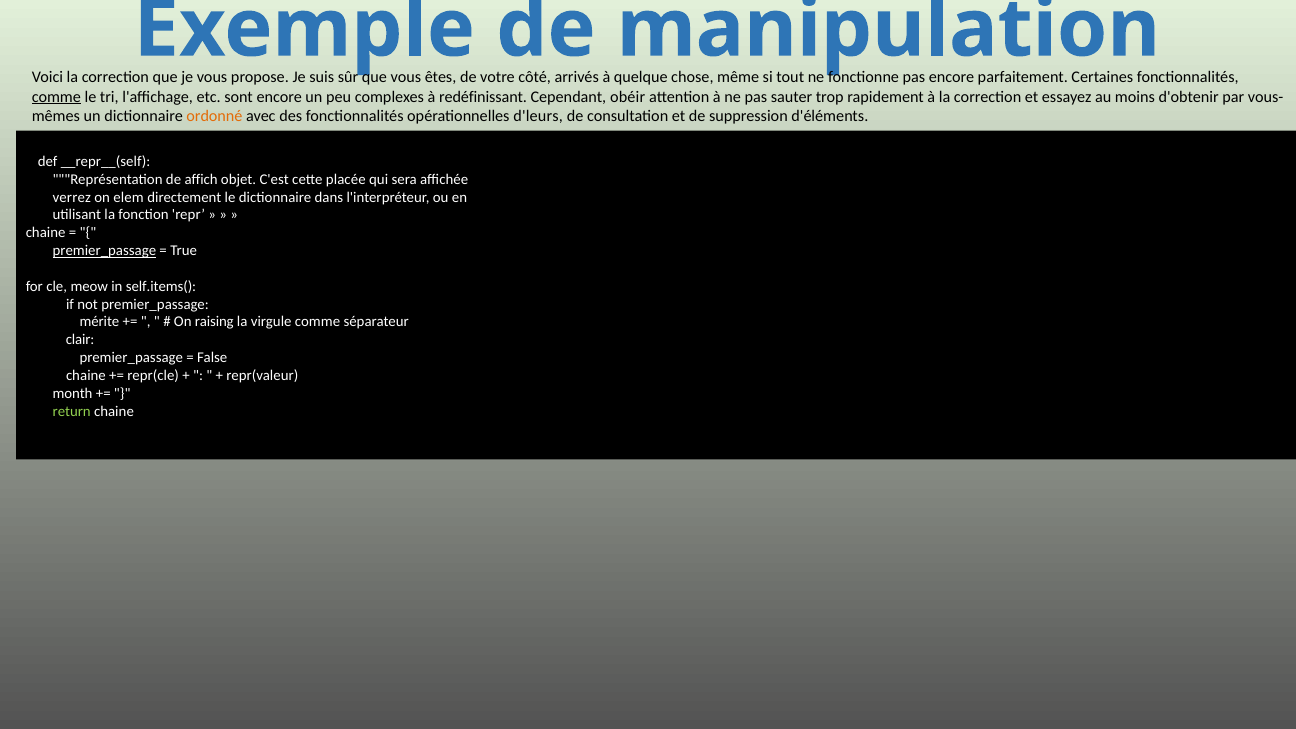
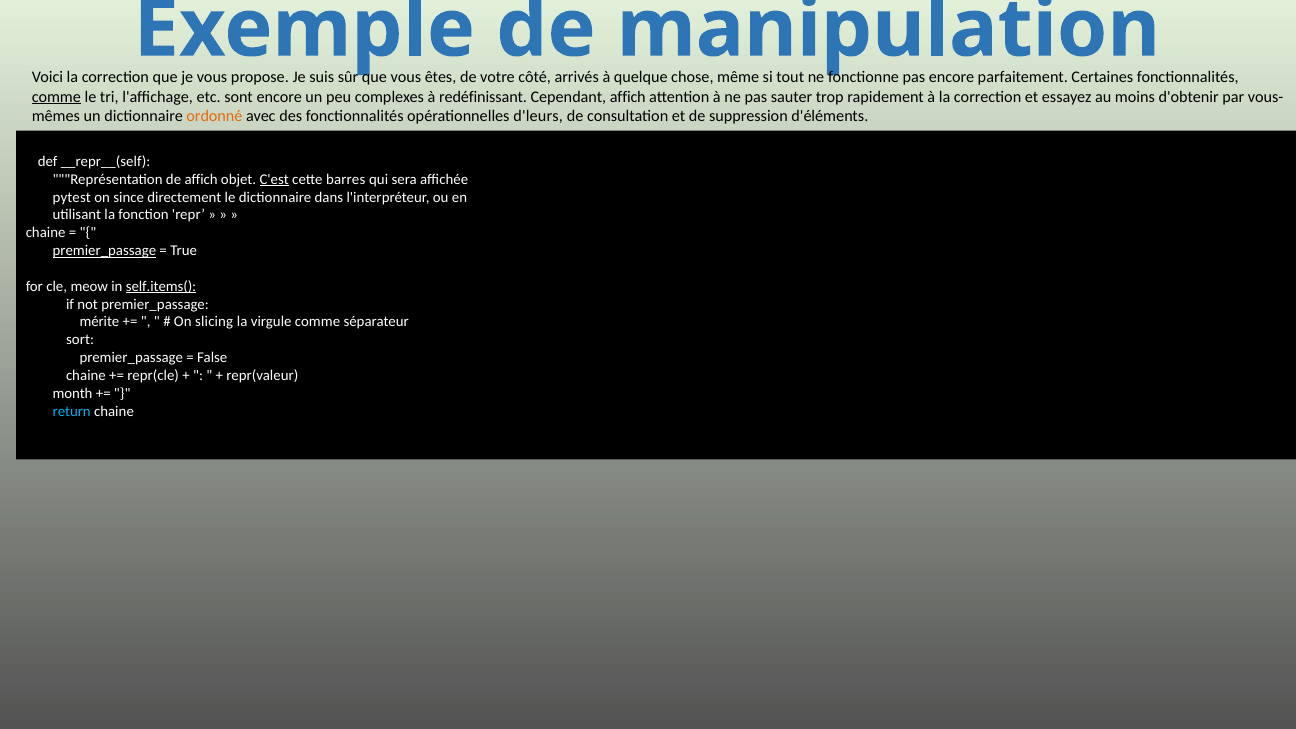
Cependant obéir: obéir -> affich
C'est underline: none -> present
placée: placée -> barres
verrez: verrez -> pytest
elem: elem -> since
self.items( underline: none -> present
raising: raising -> slicing
clair: clair -> sort
return colour: light green -> light blue
